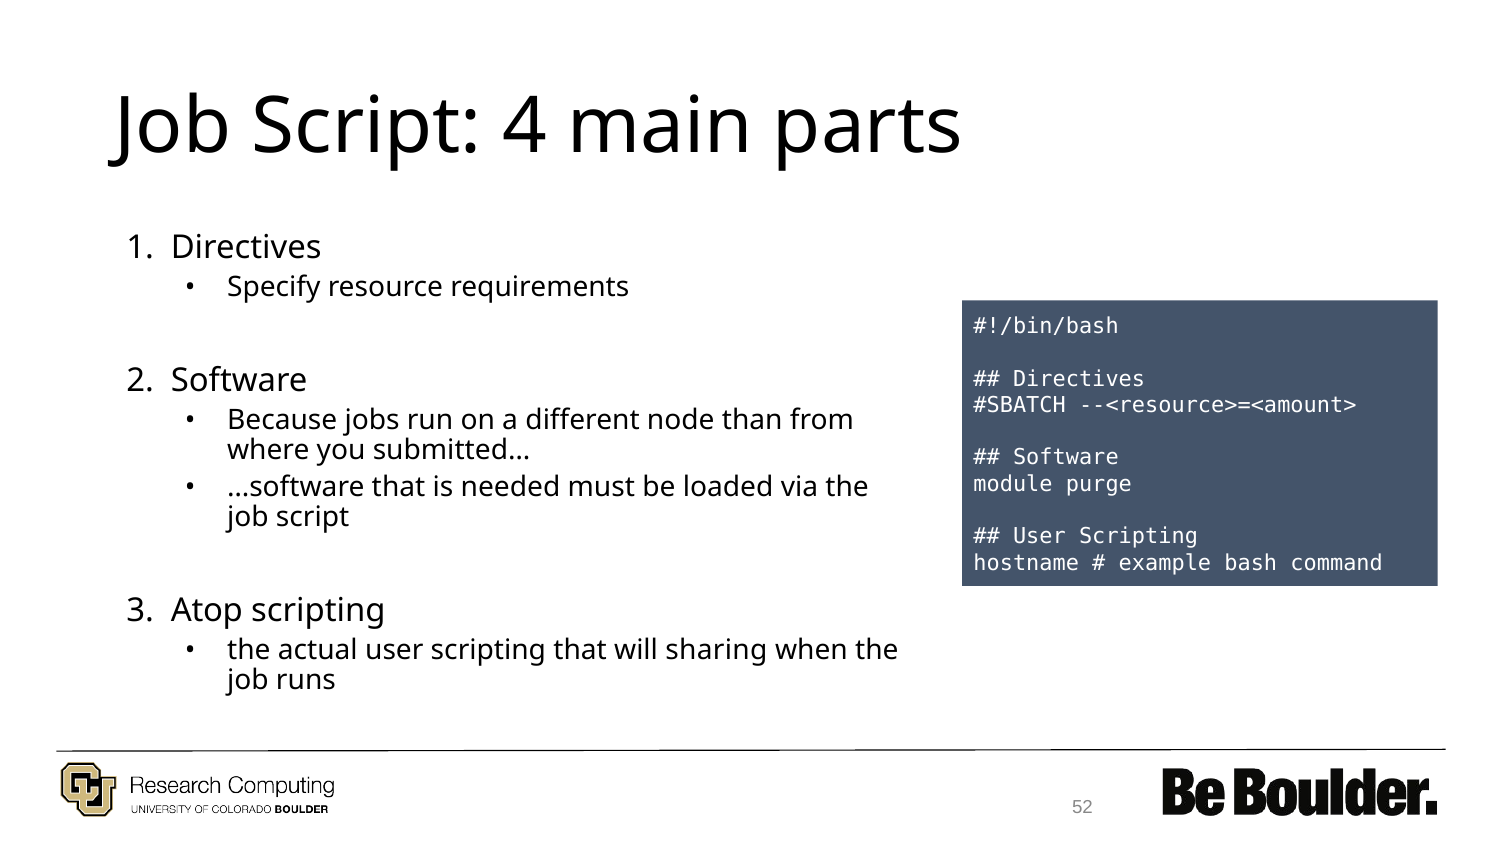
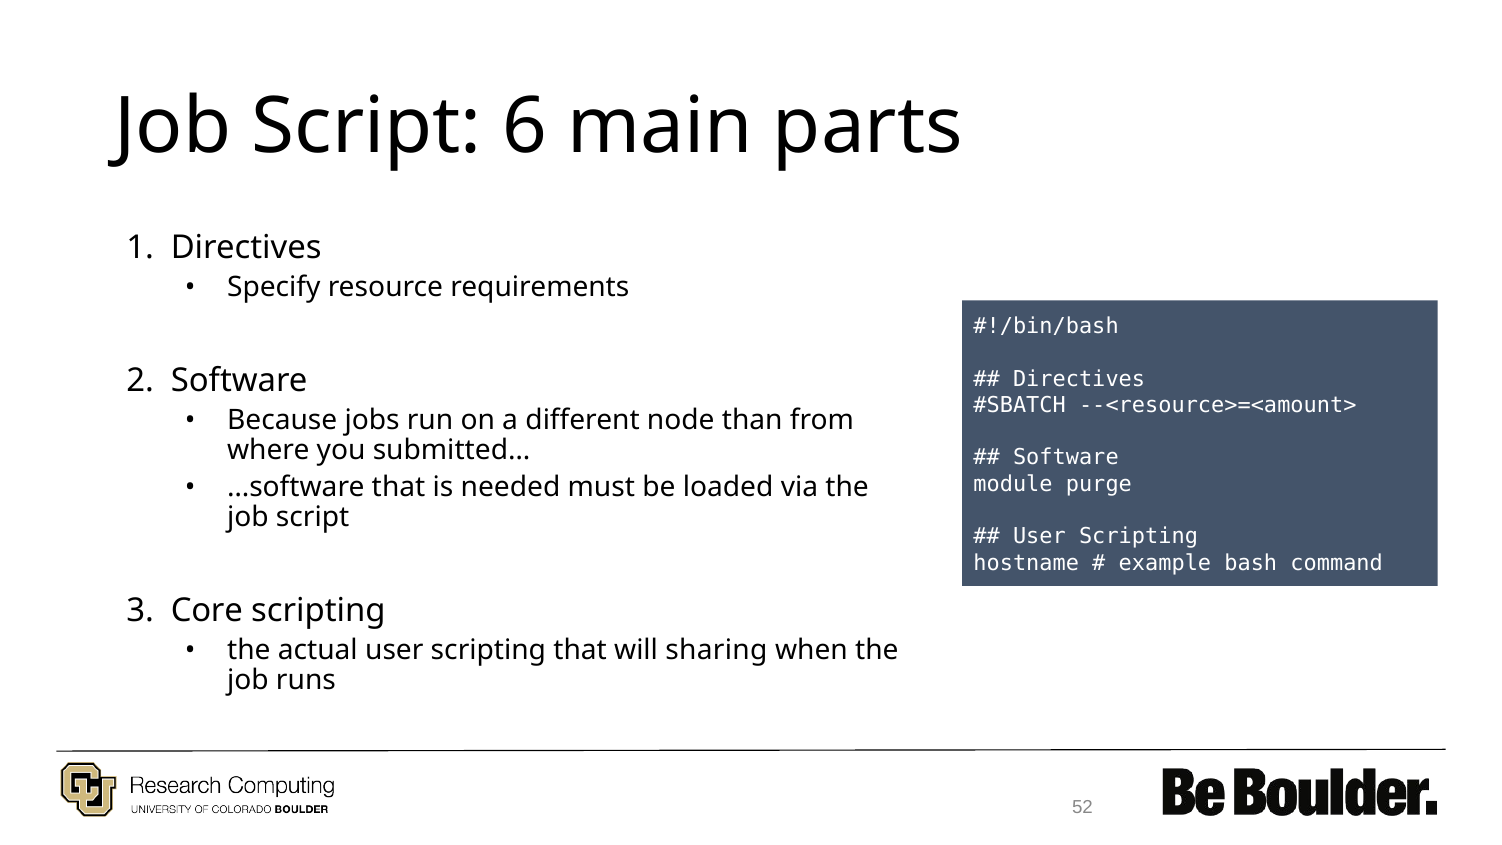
4: 4 -> 6
Atop: Atop -> Core
